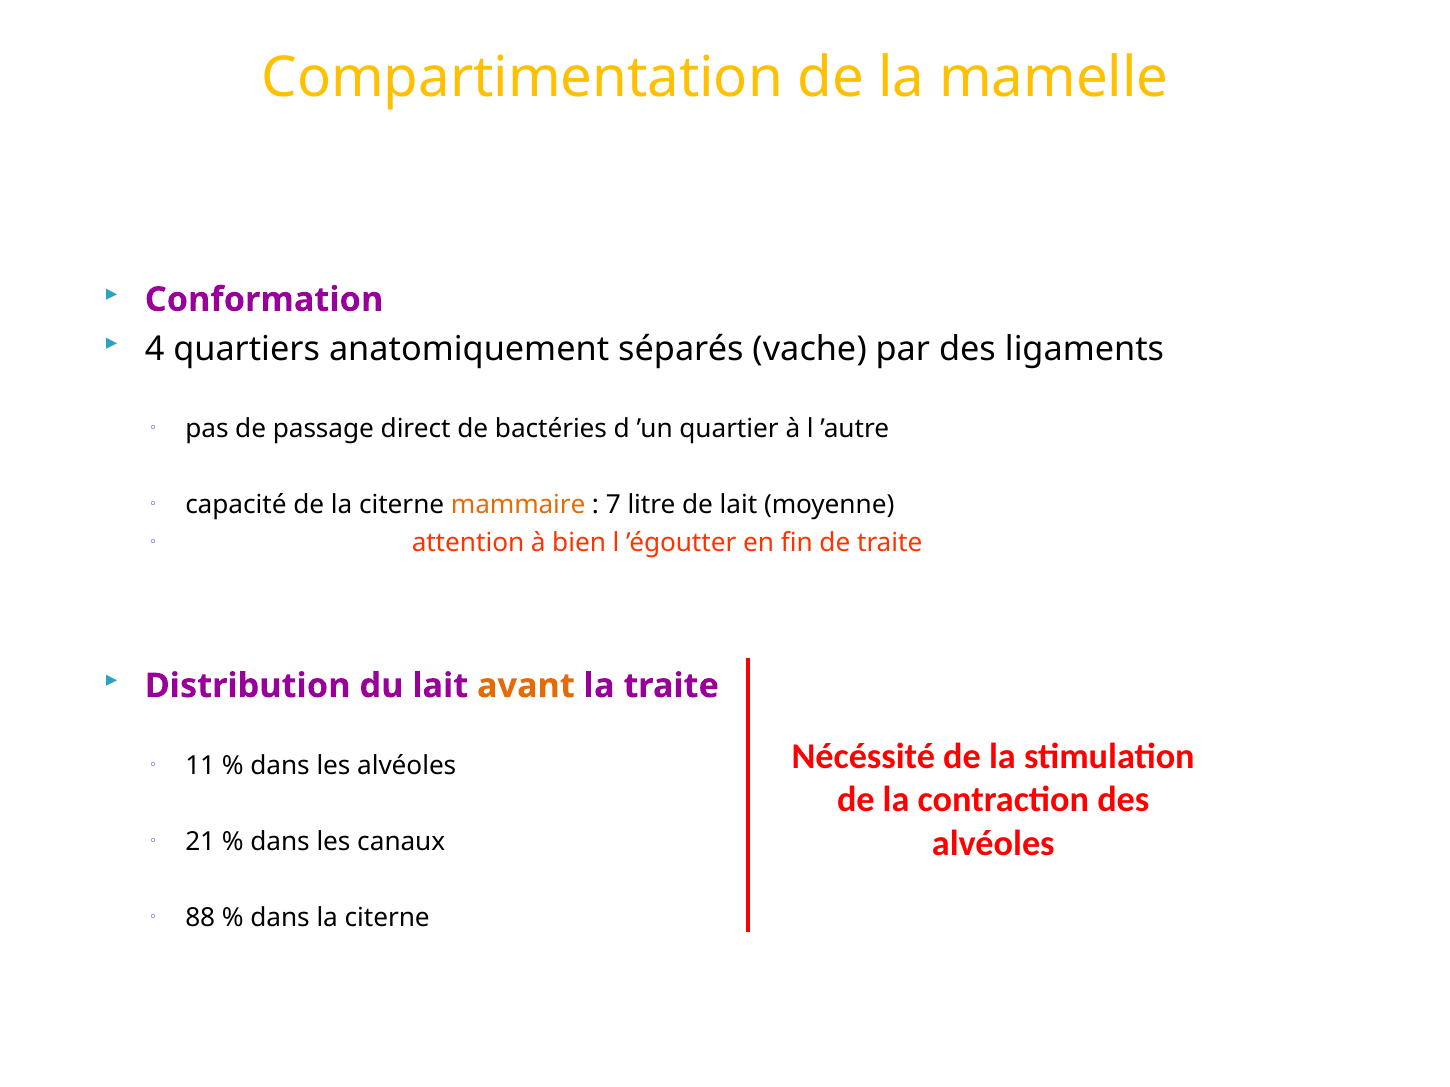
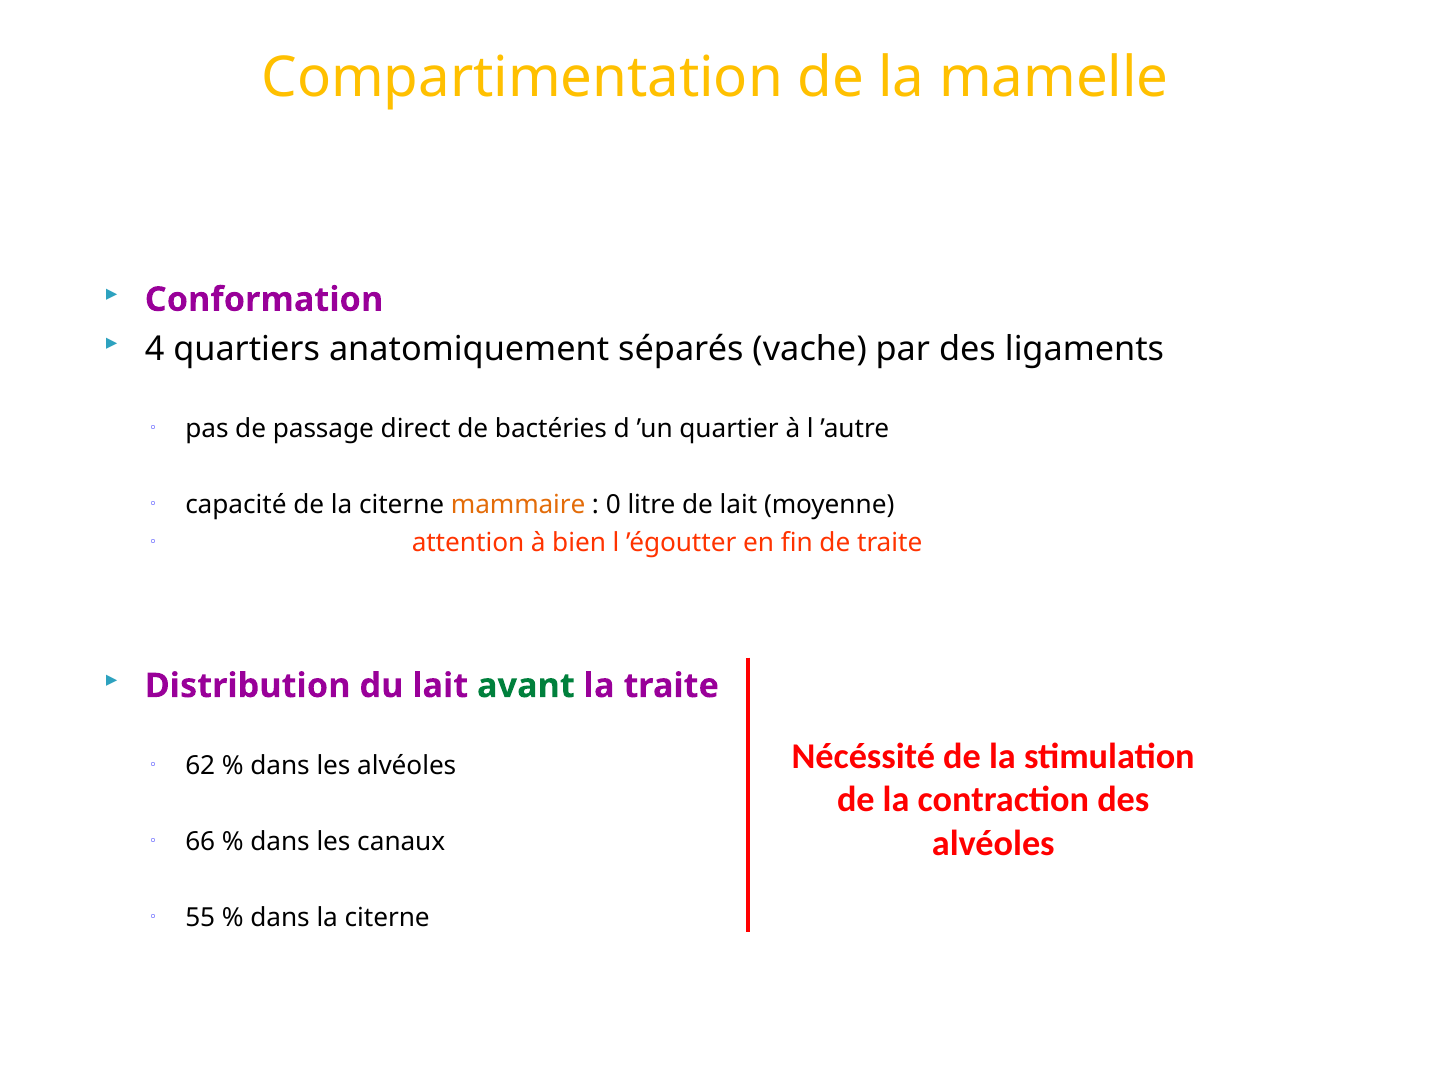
7: 7 -> 0
avant colour: orange -> green
11: 11 -> 62
21: 21 -> 66
88: 88 -> 55
